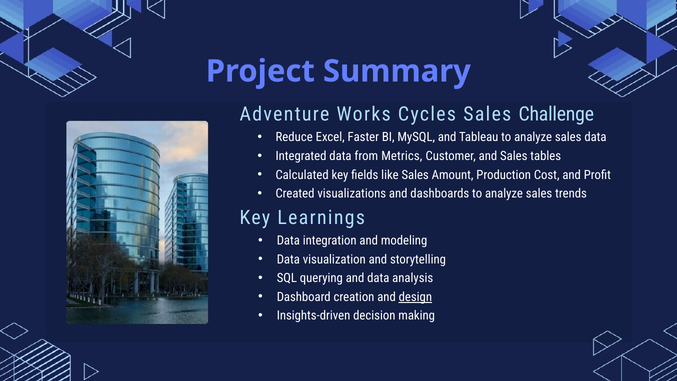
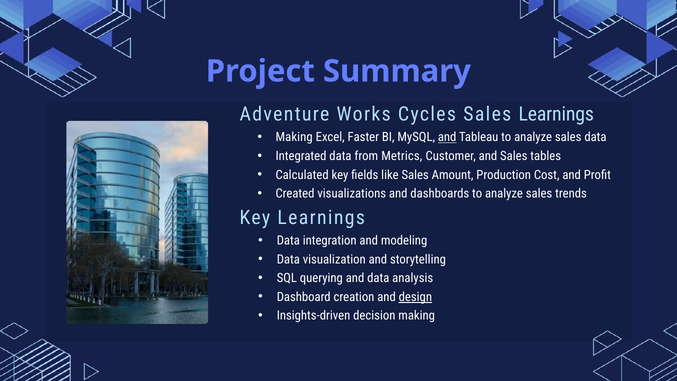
Sales Challenge: Challenge -> Learnings
Reduce at (294, 137): Reduce -> Making
and at (447, 137) underline: none -> present
